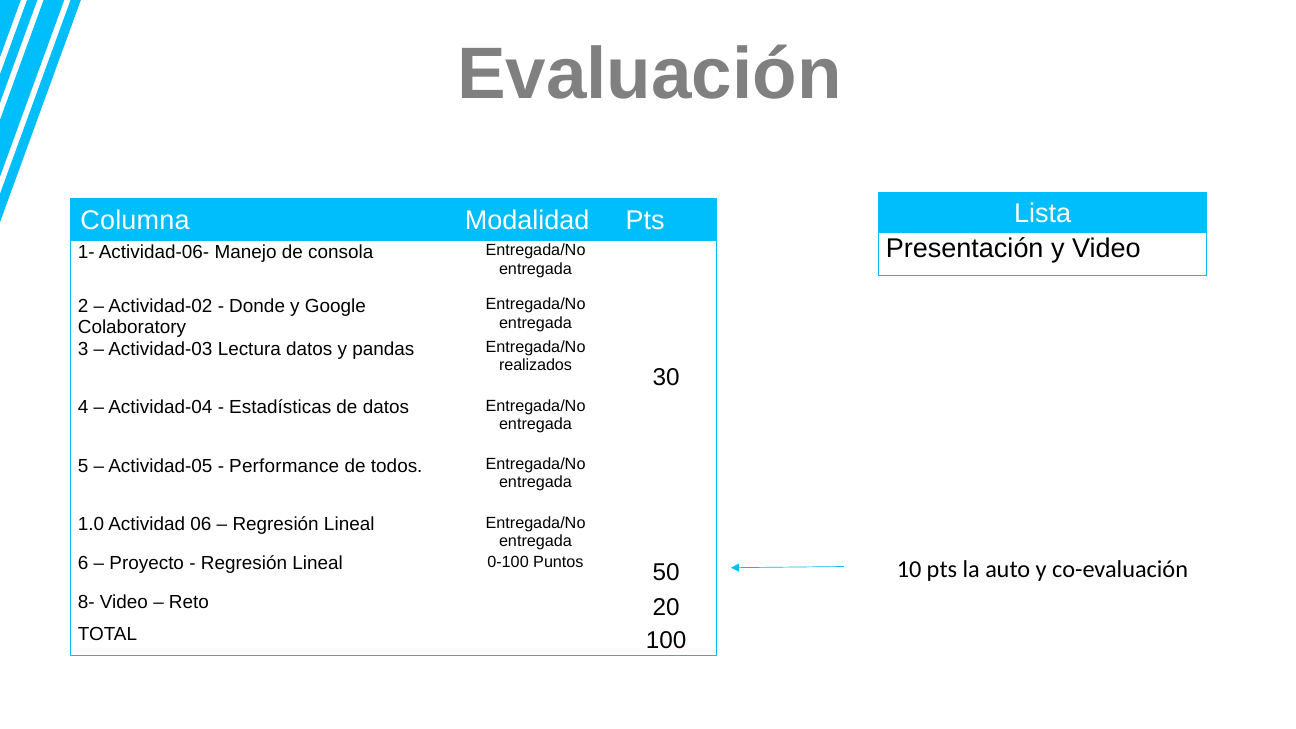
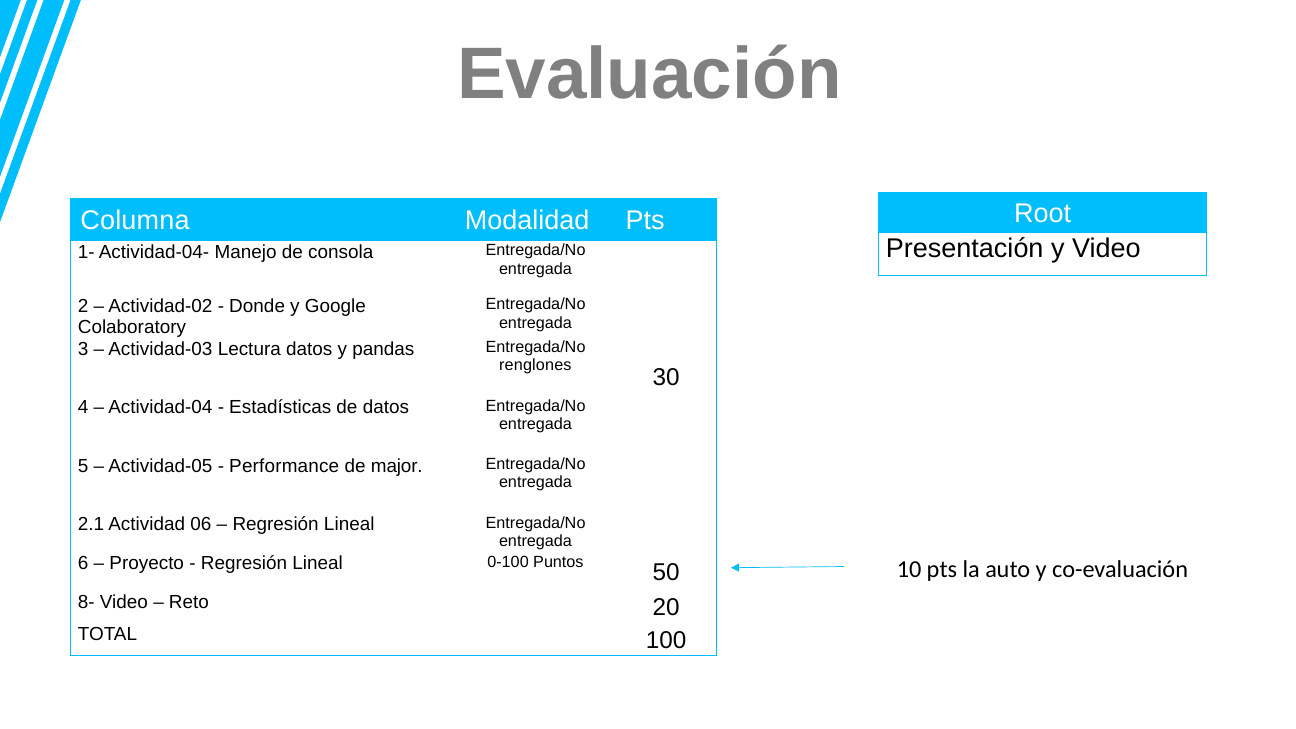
Lista: Lista -> Root
Actividad-06-: Actividad-06- -> Actividad-04-
realizados: realizados -> renglones
todos: todos -> major
1.0: 1.0 -> 2.1
